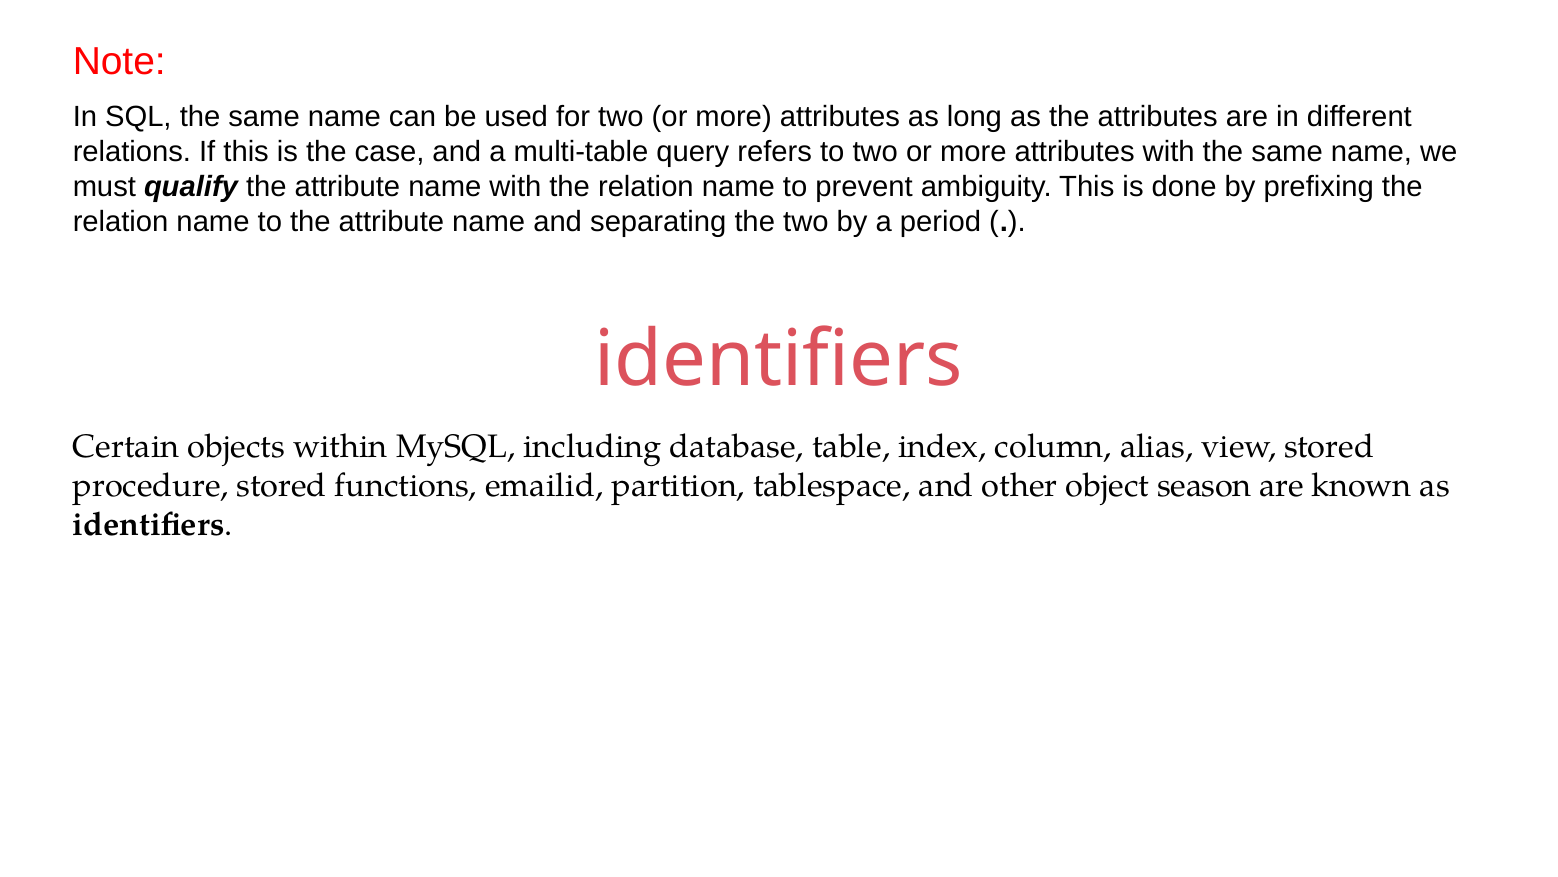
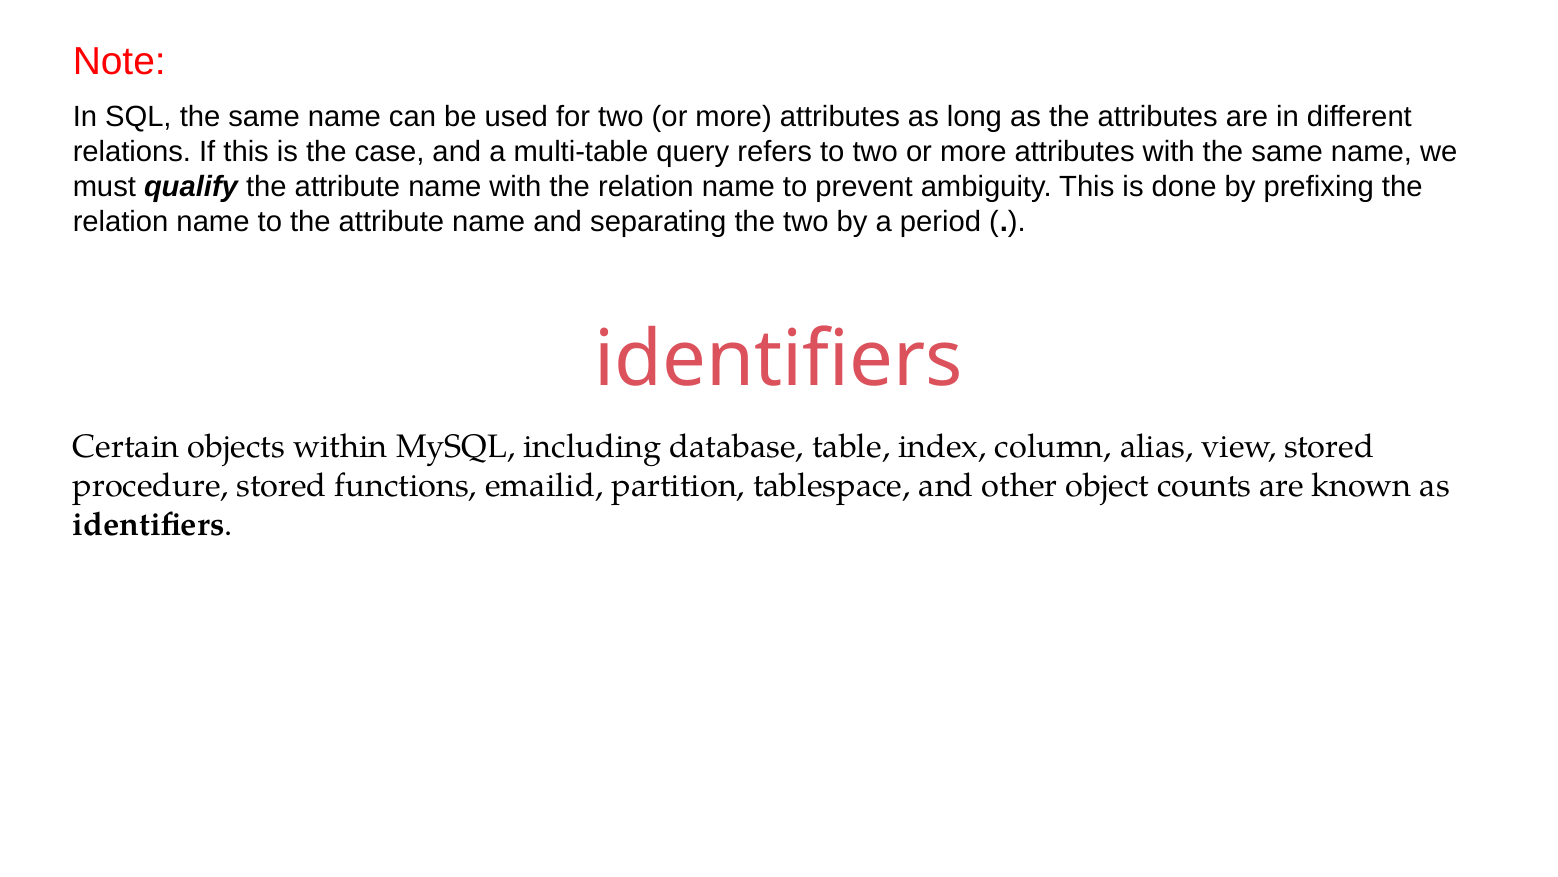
season: season -> counts
